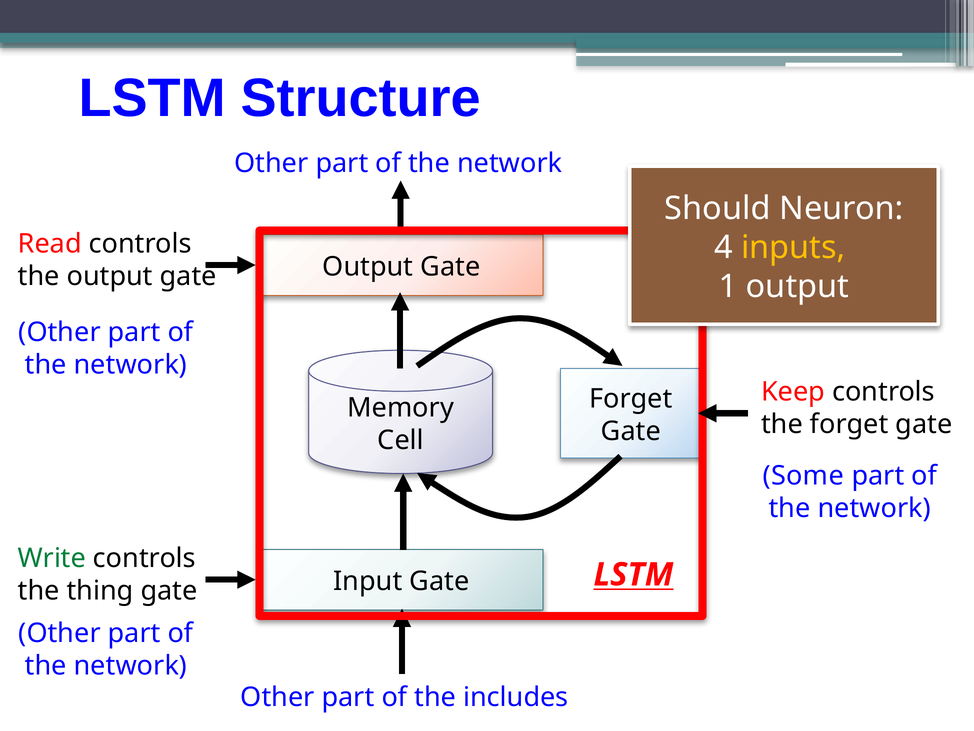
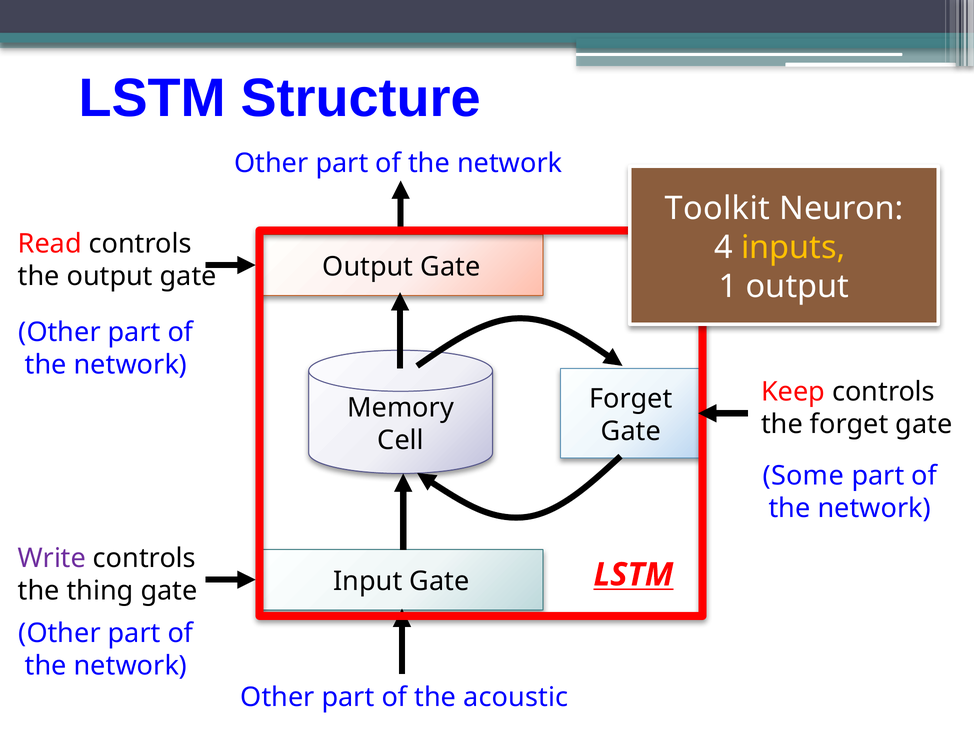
Should: Should -> Toolkit
Write colour: green -> purple
includes: includes -> acoustic
